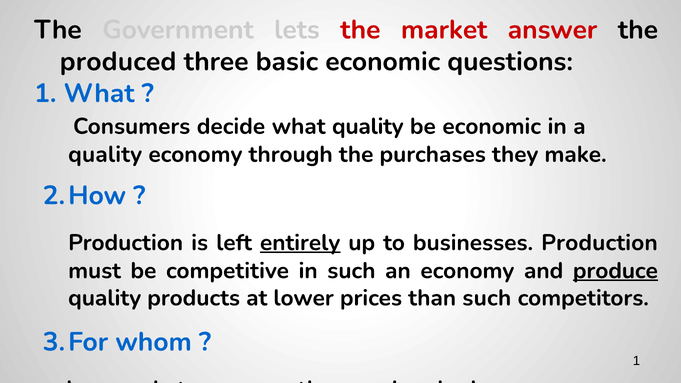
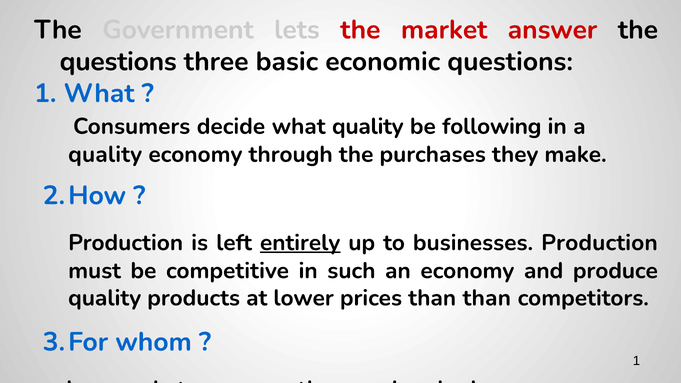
produced at (118, 61): produced -> questions
be economic: economic -> following
produce underline: present -> none
than such: such -> than
